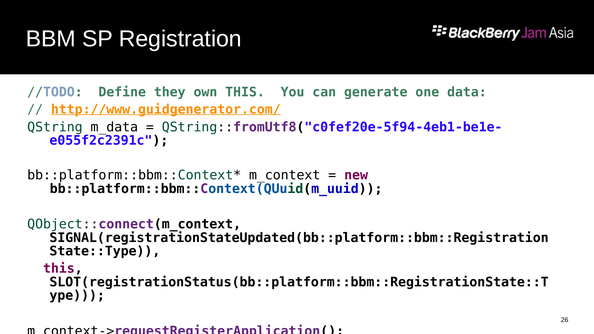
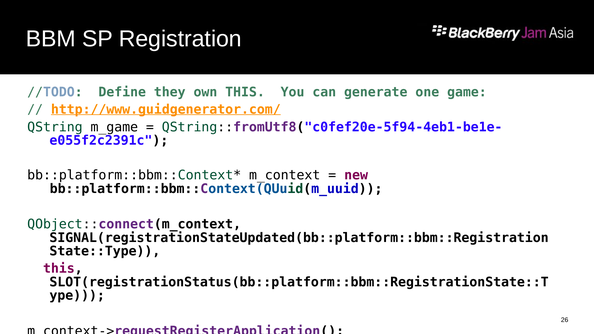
data: data -> game
m_data: m_data -> m_game
